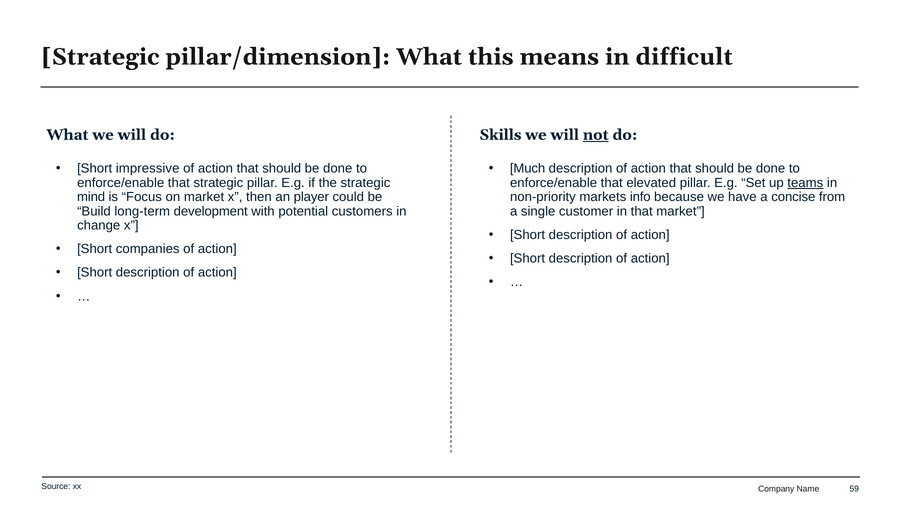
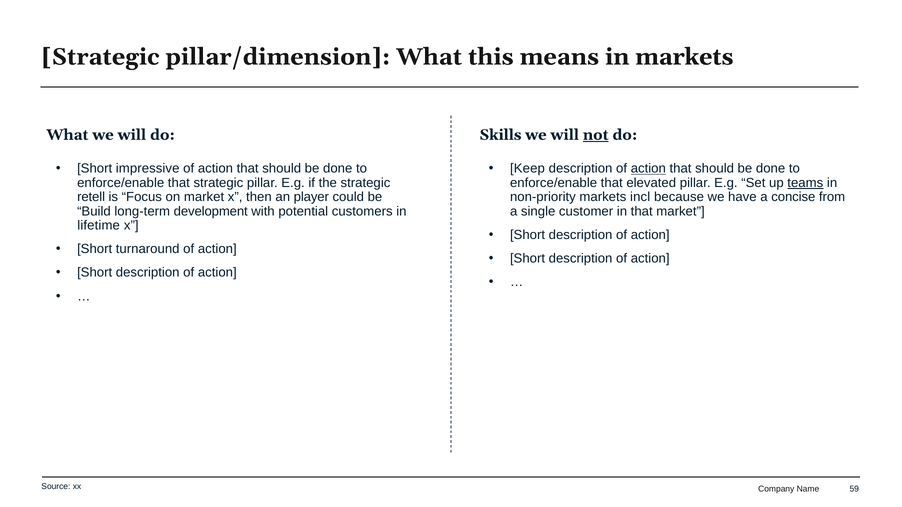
in difficult: difficult -> markets
Much: Much -> Keep
action at (648, 169) underline: none -> present
mind: mind -> retell
info: info -> incl
change: change -> lifetime
companies: companies -> turnaround
